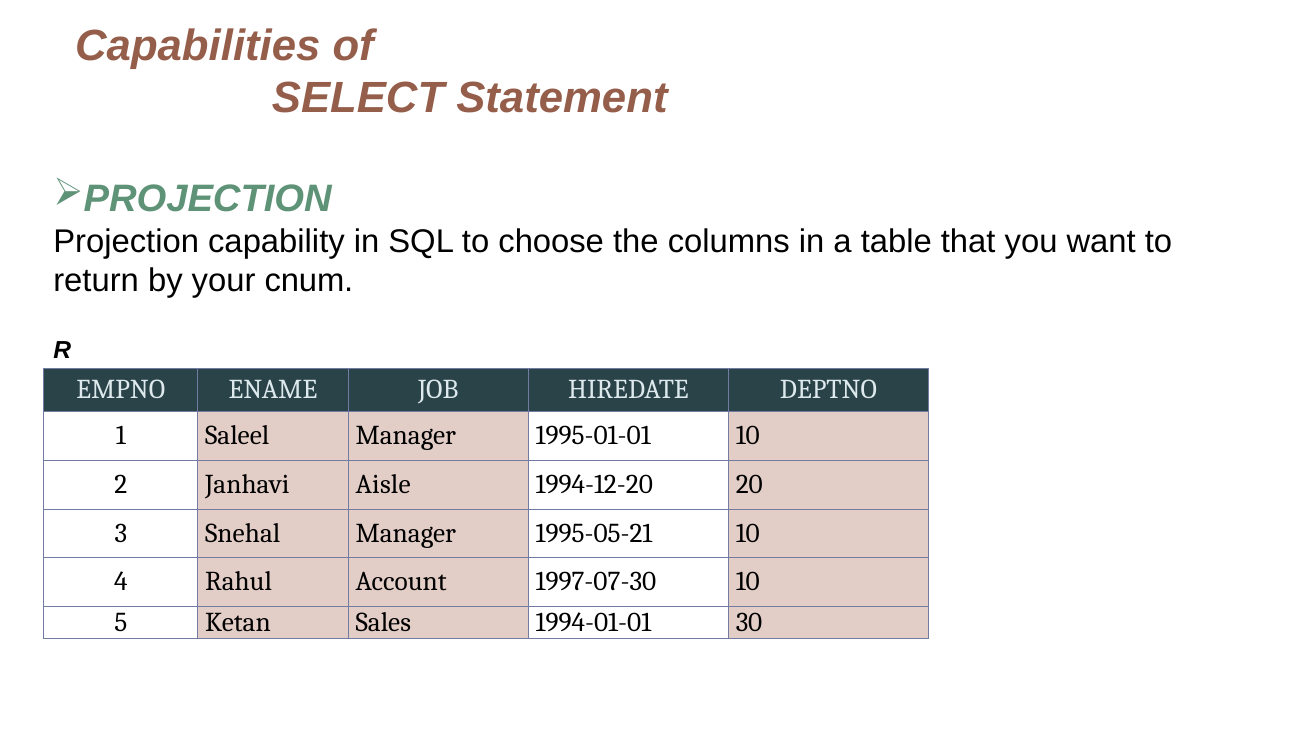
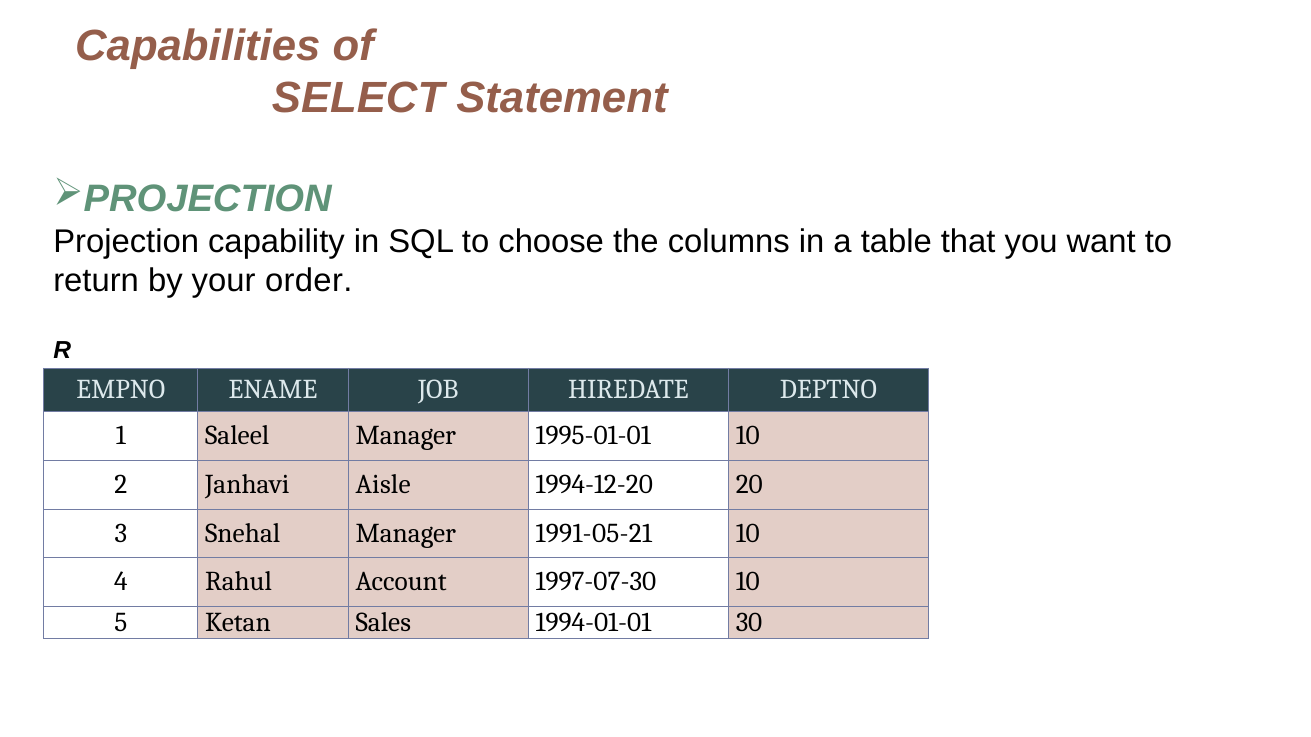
cnum: cnum -> order
1995-05-21: 1995-05-21 -> 1991-05-21
